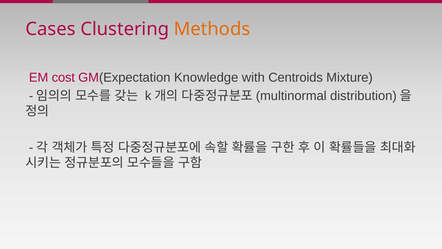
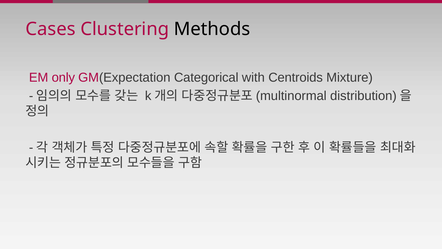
Methods colour: orange -> black
cost: cost -> only
Knowledge: Knowledge -> Categorical
